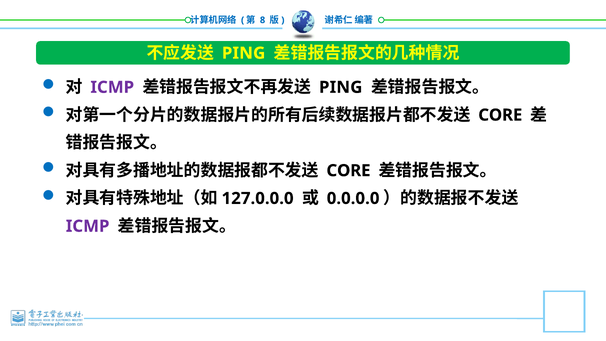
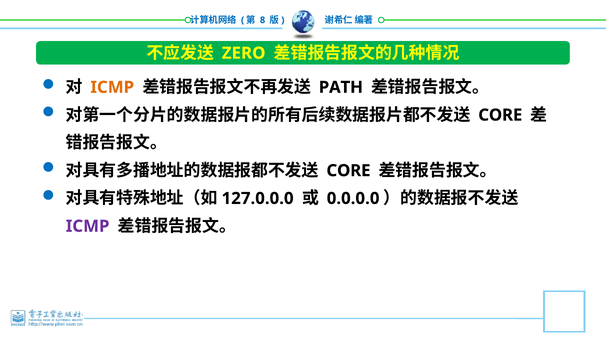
PING at (244, 53): PING -> ZERO
ICMP at (112, 87) colour: purple -> orange
PING at (341, 87): PING -> PATH
